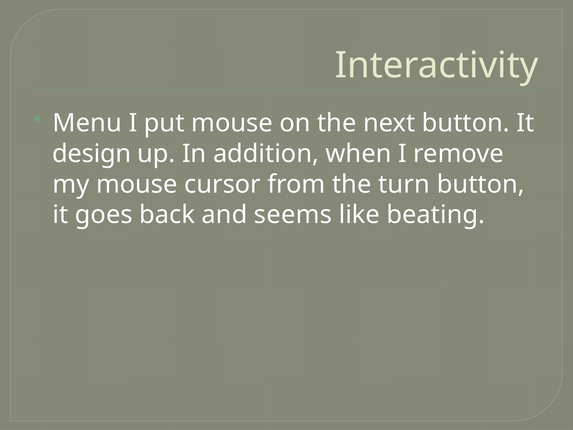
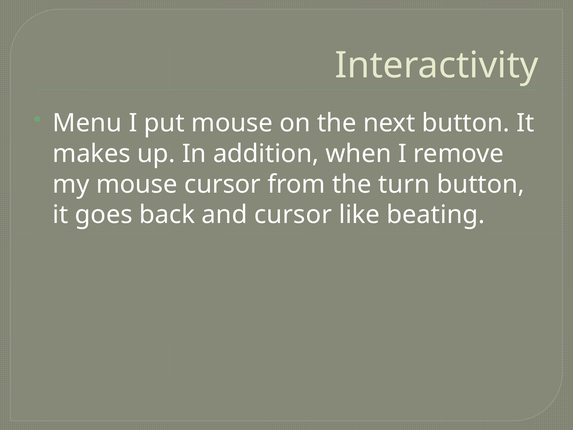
design: design -> makes
and seems: seems -> cursor
